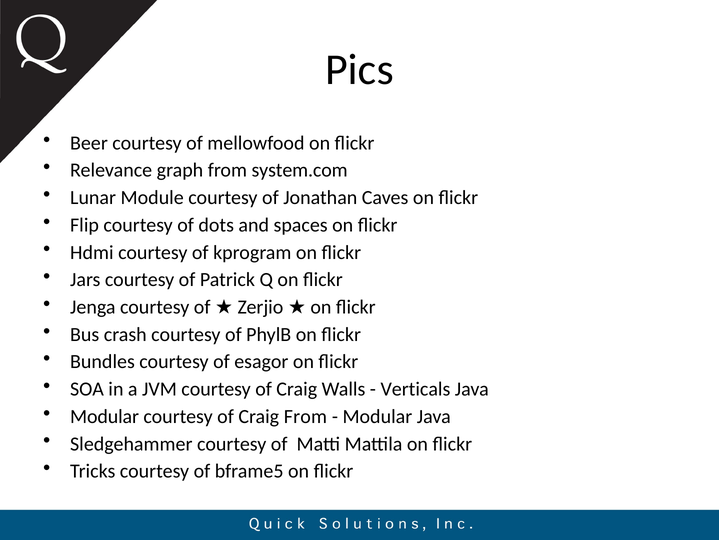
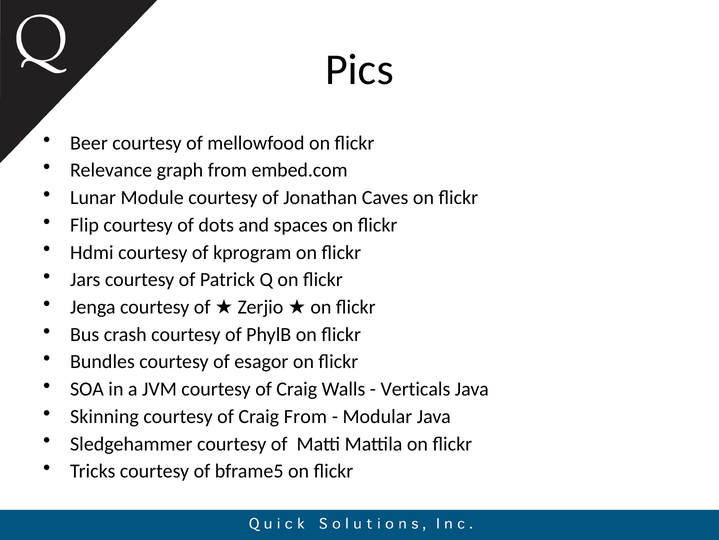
system.com: system.com -> embed.com
Modular at (105, 416): Modular -> Skinning
